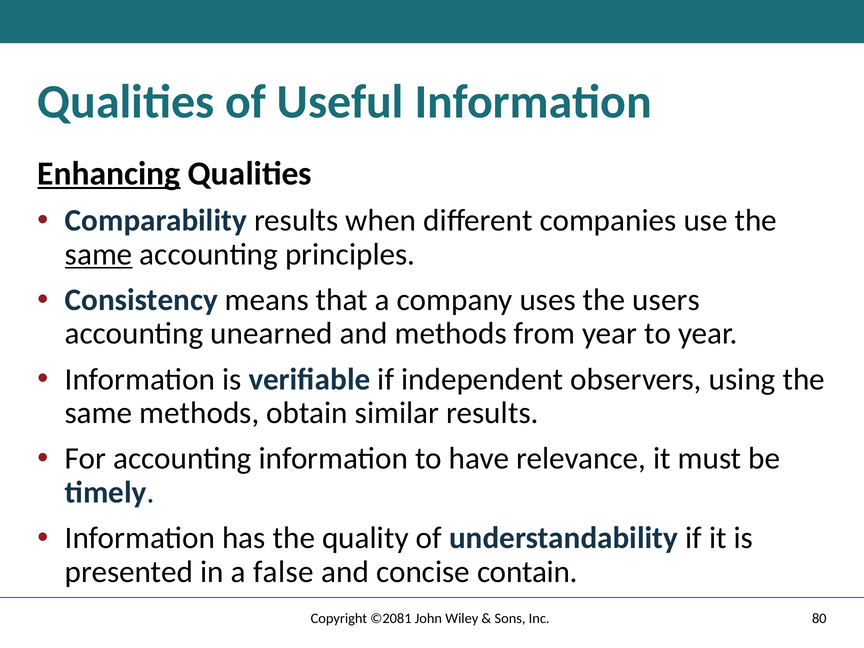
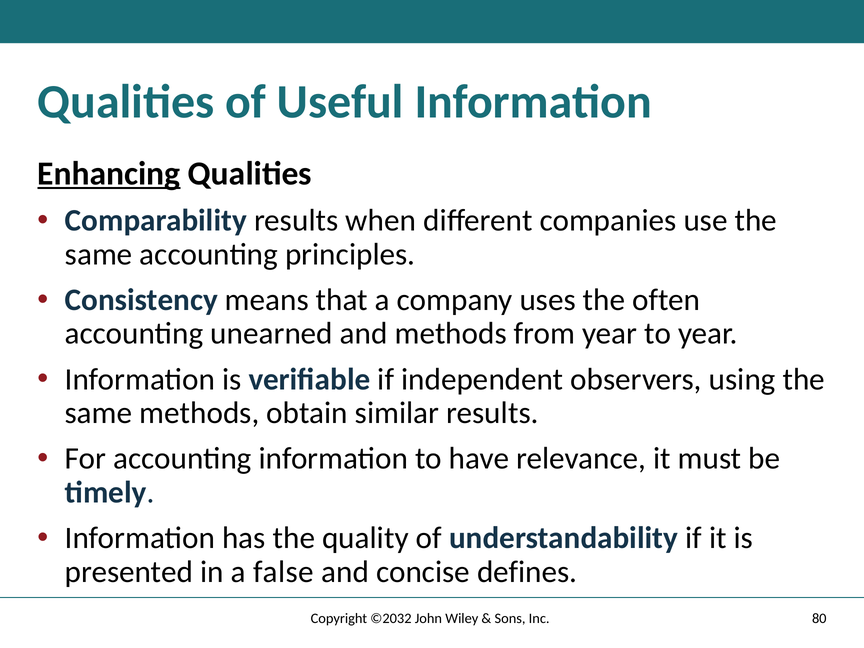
same at (99, 254) underline: present -> none
users: users -> often
contain: contain -> defines
©2081: ©2081 -> ©2032
